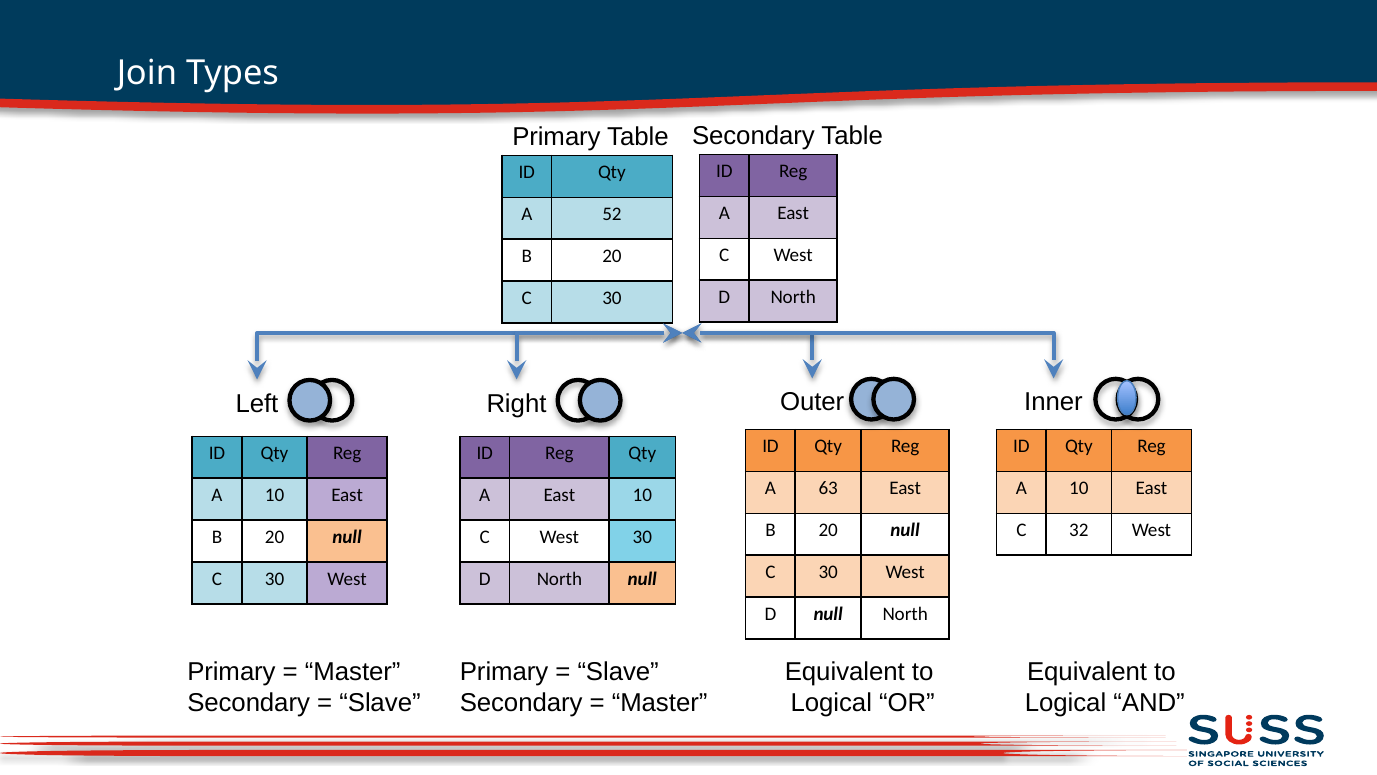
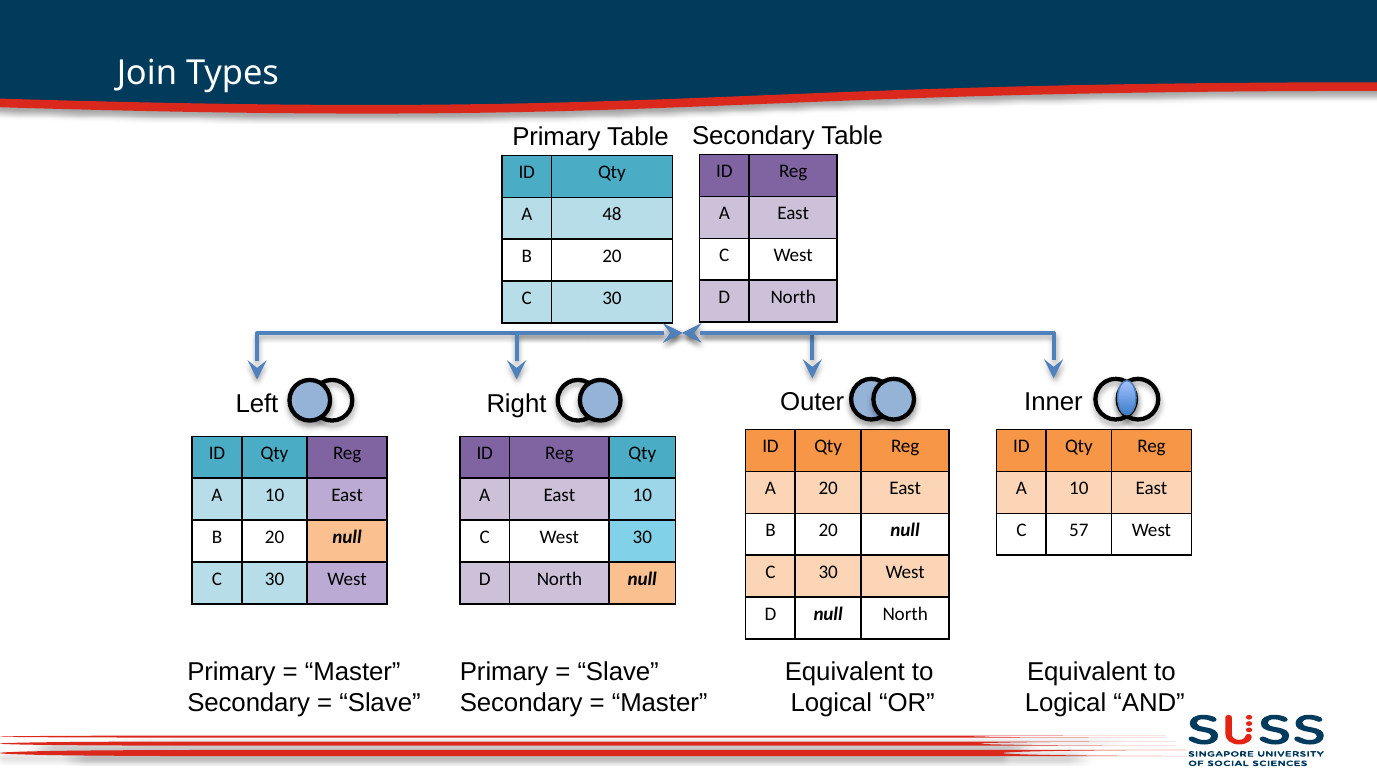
52: 52 -> 48
A 63: 63 -> 20
32: 32 -> 57
